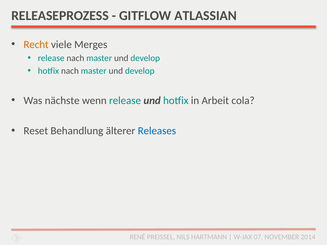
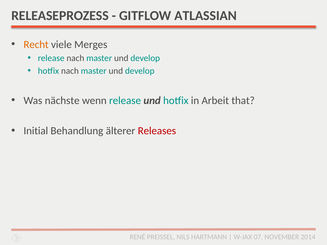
cola: cola -> that
Reset: Reset -> Initial
Releases colour: blue -> red
